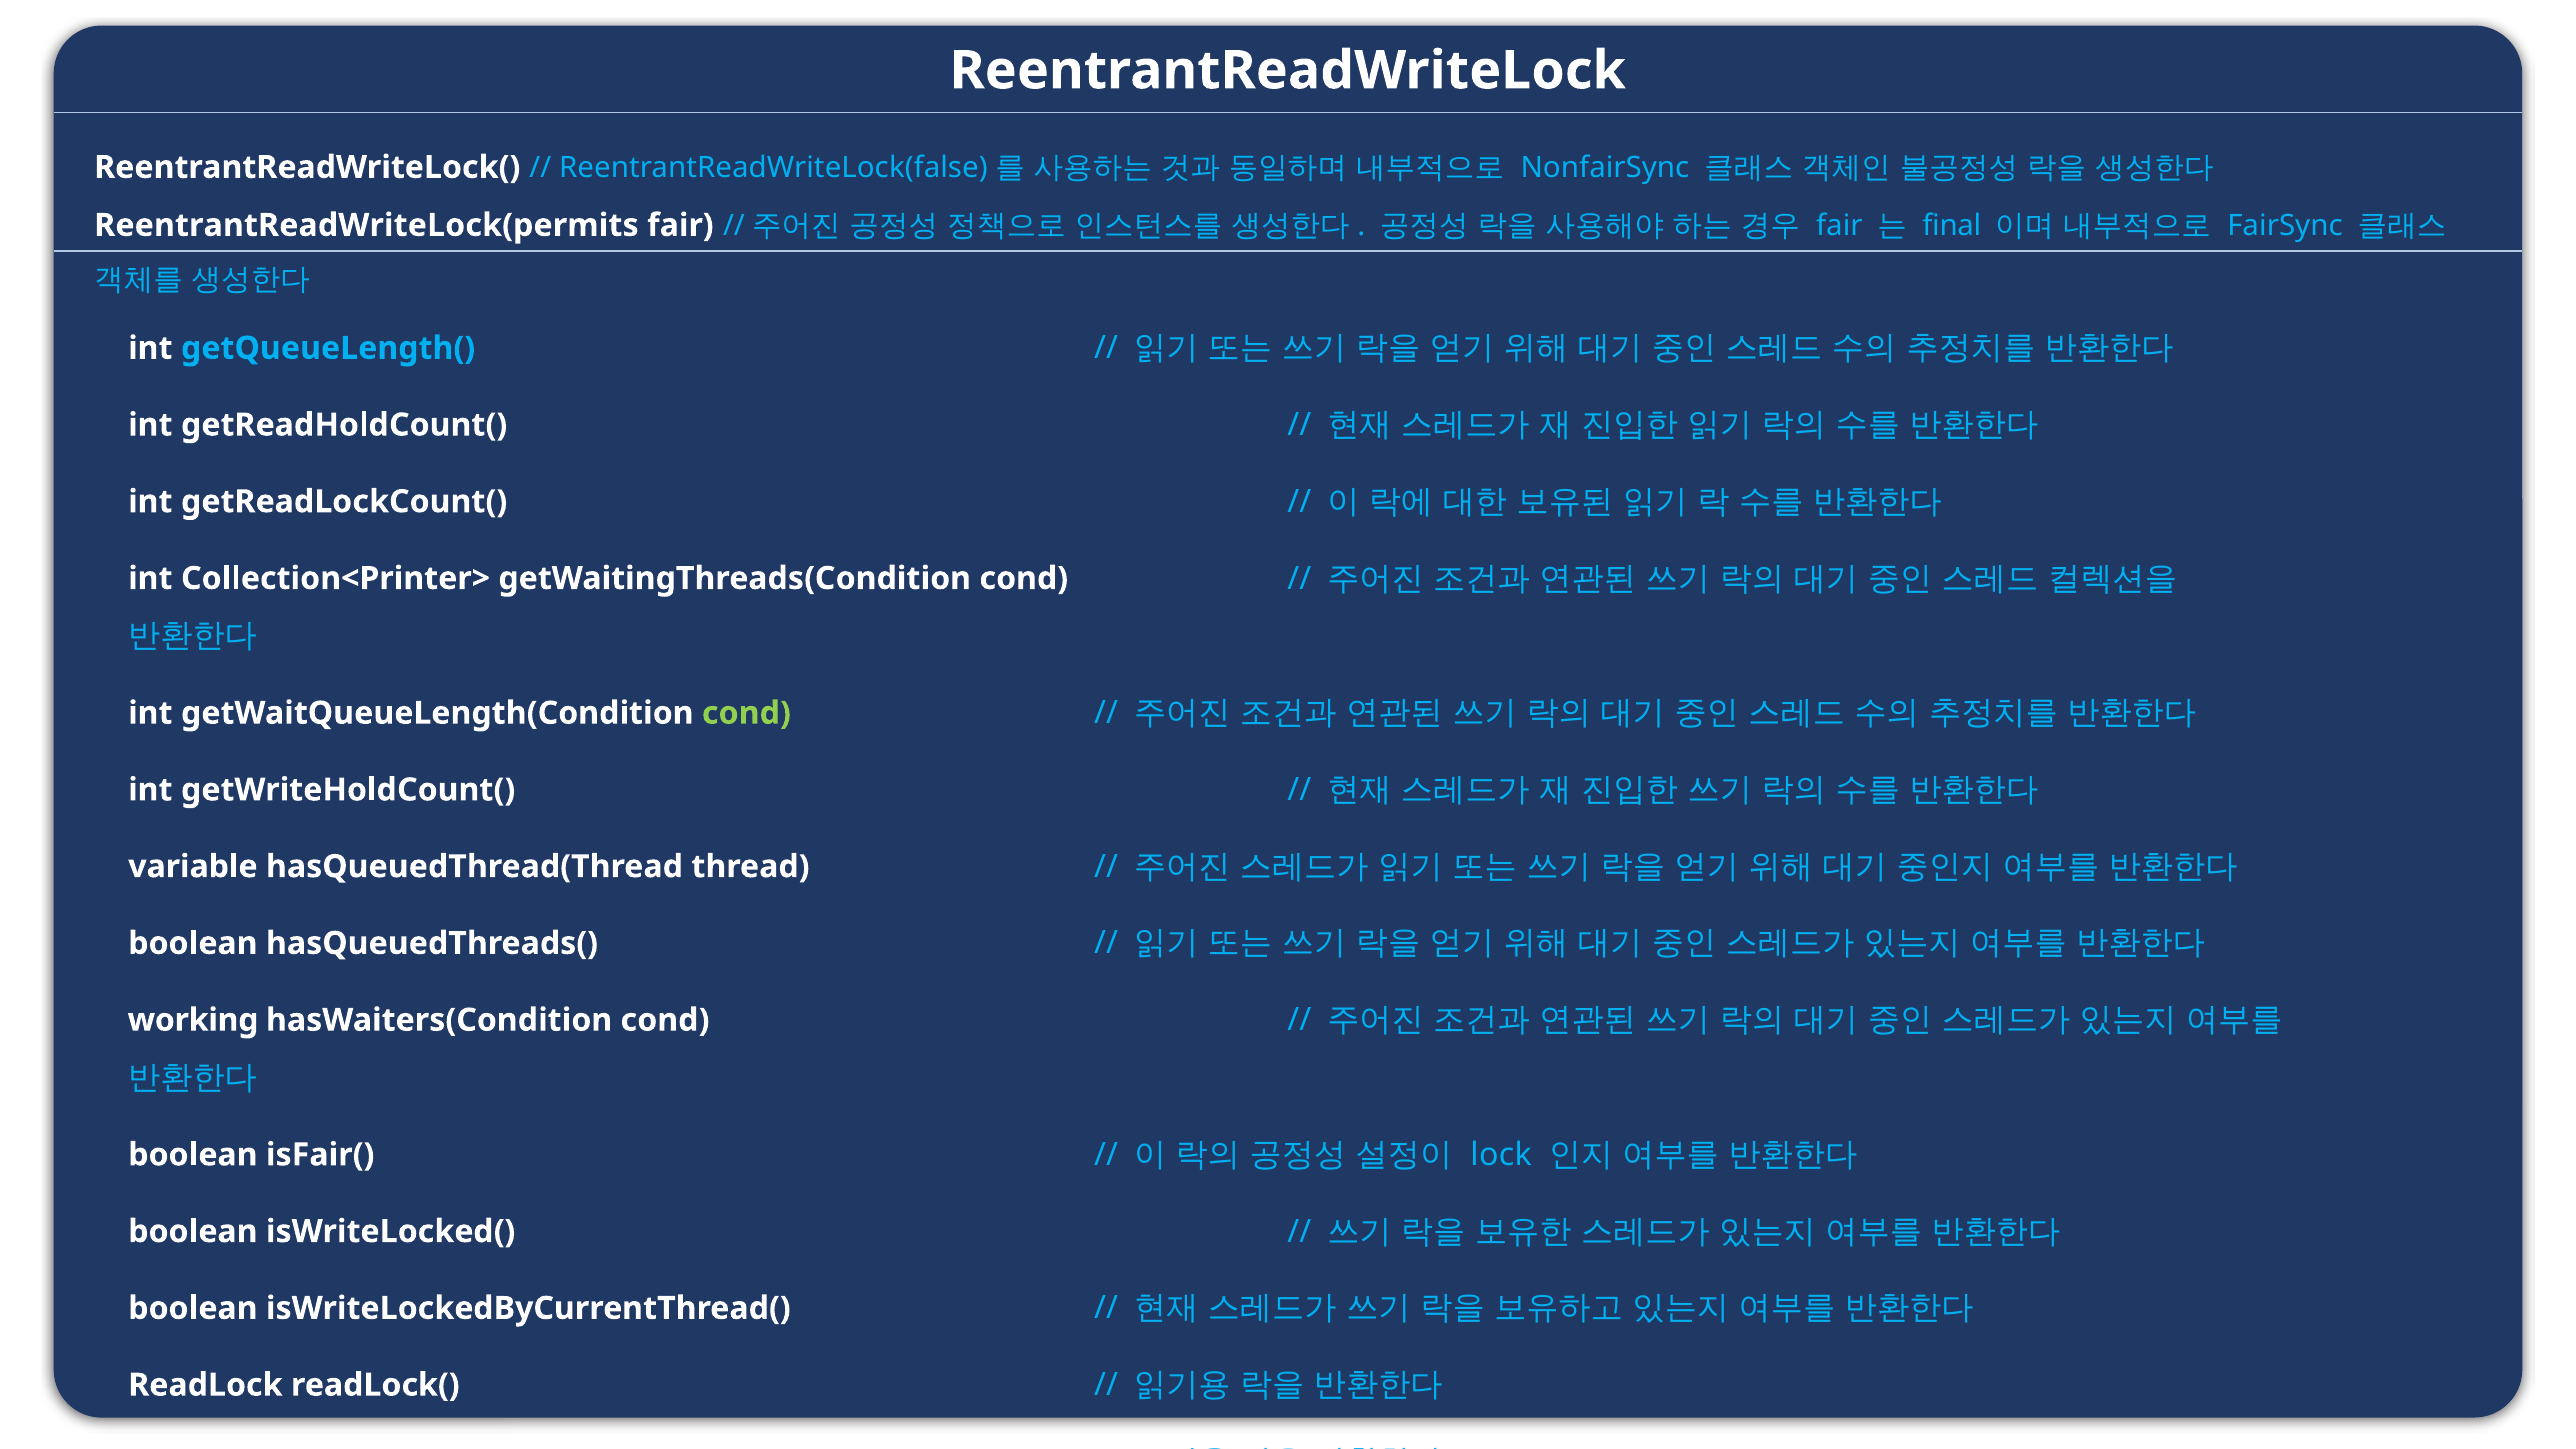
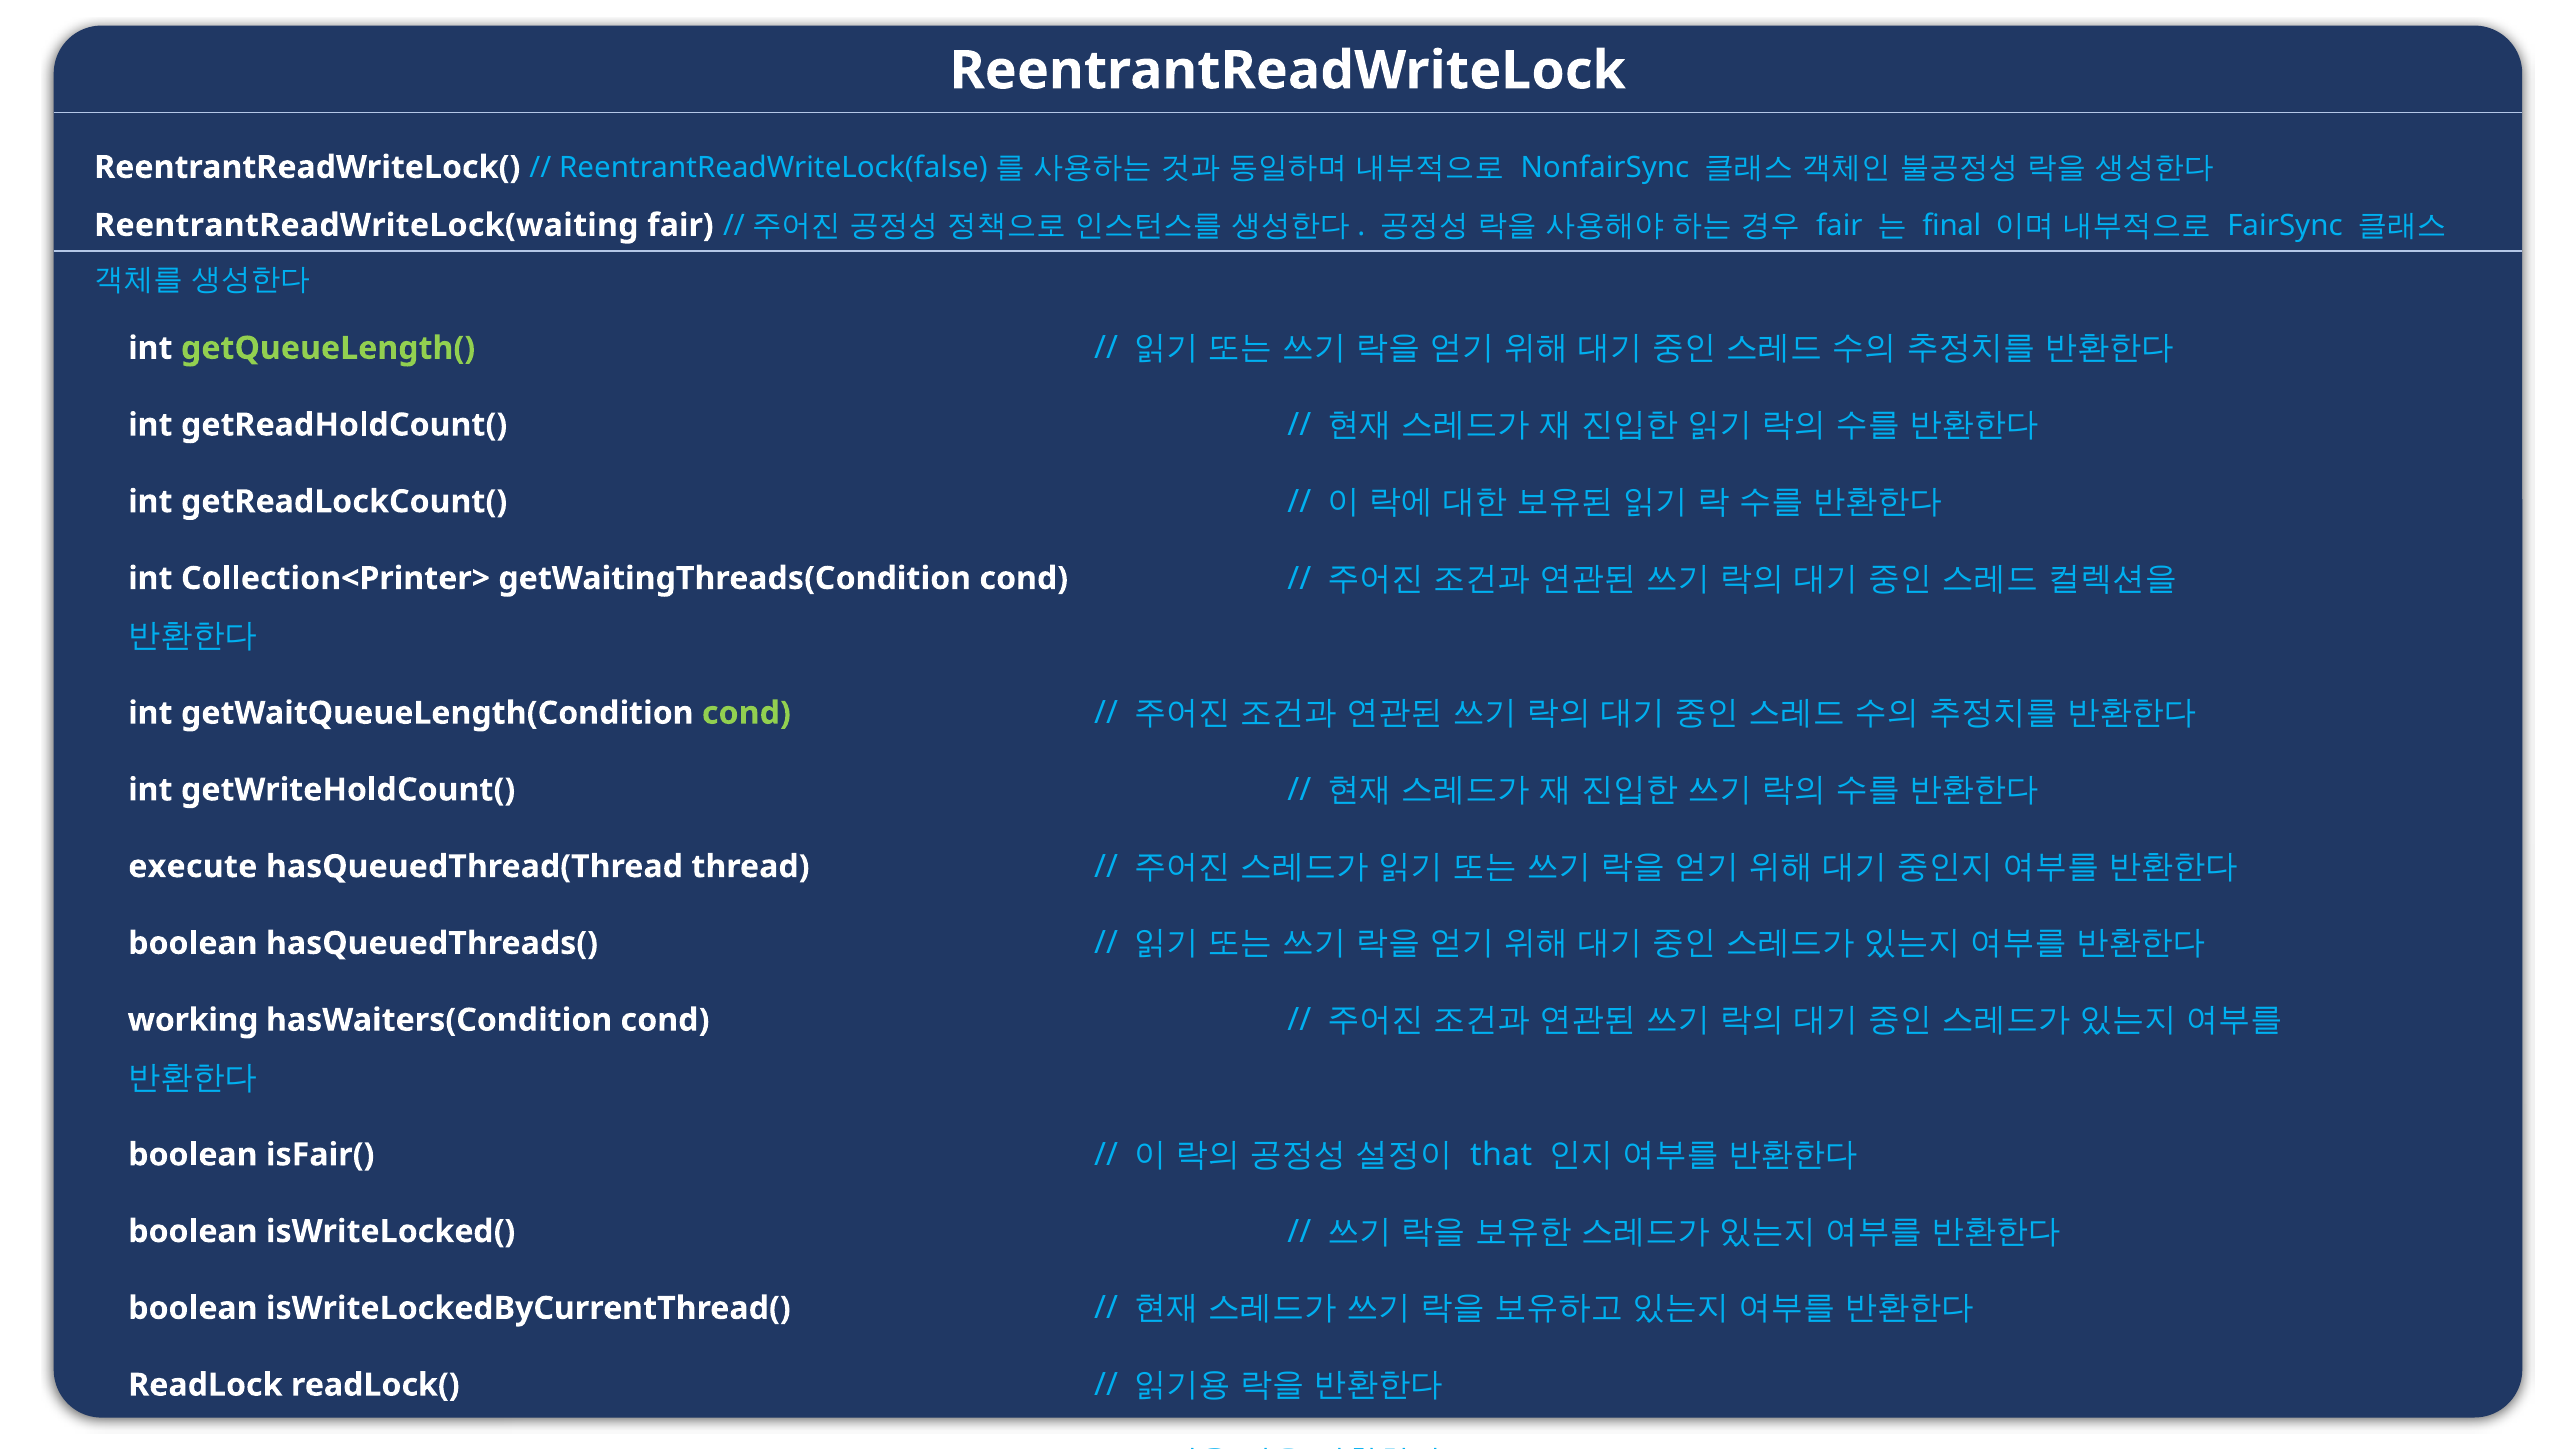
ReentrantReadWriteLock(permits: ReentrantReadWriteLock(permits -> ReentrantReadWriteLock(waiting
getQueueLength( colour: light blue -> light green
variable: variable -> execute
lock: lock -> that
